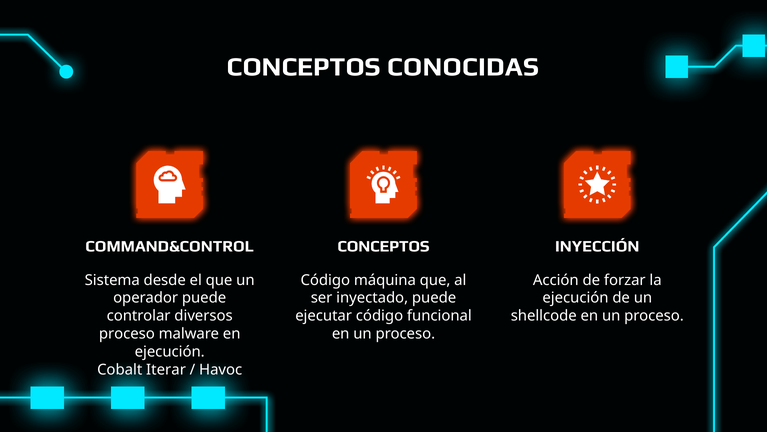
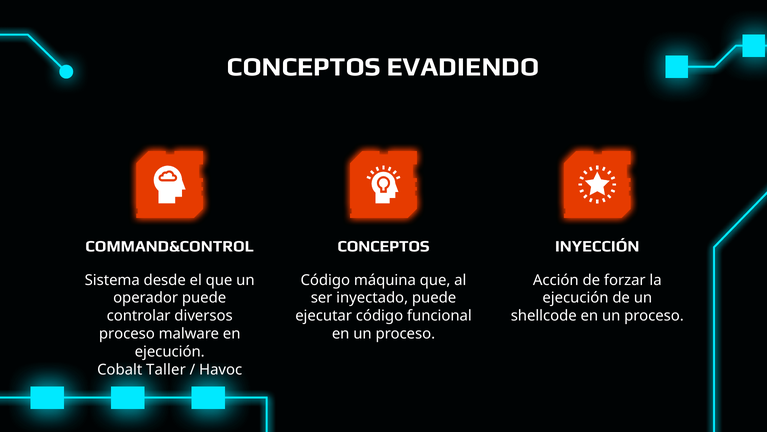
CONOCIDAS: CONOCIDAS -> EVADIENDO
Iterar: Iterar -> Taller
